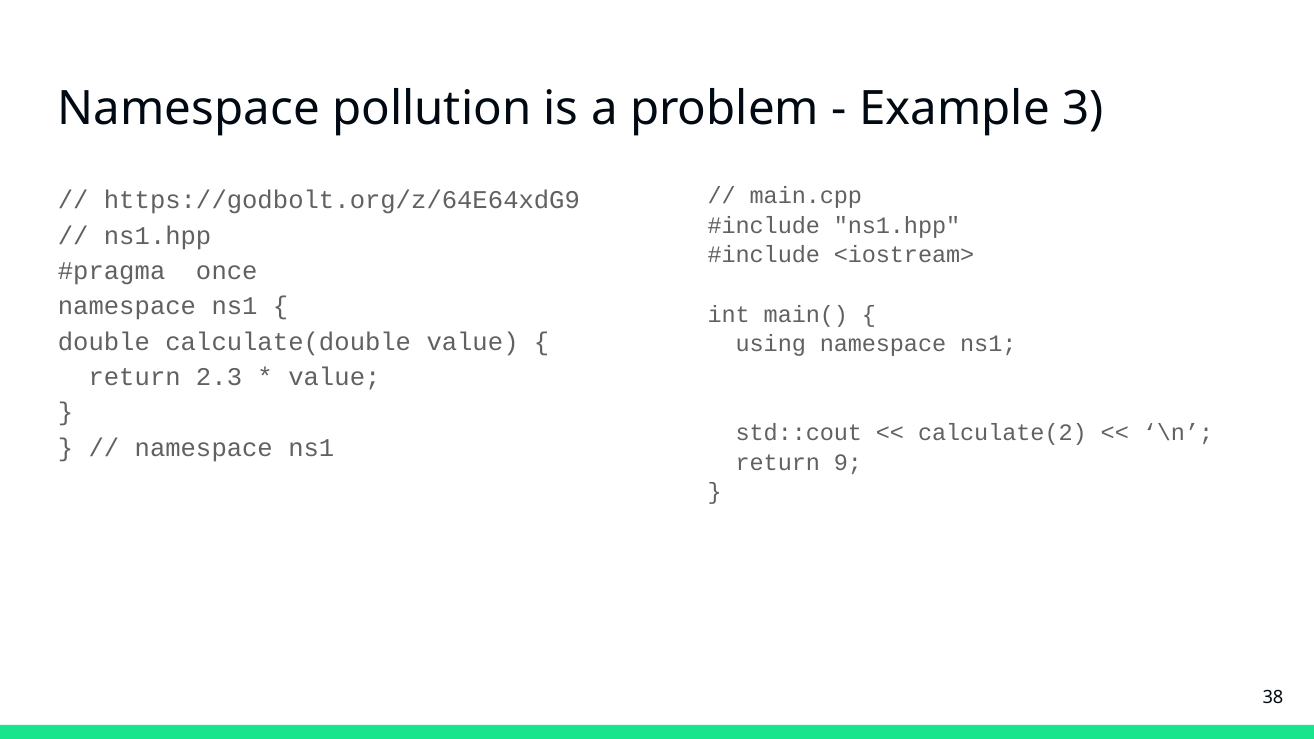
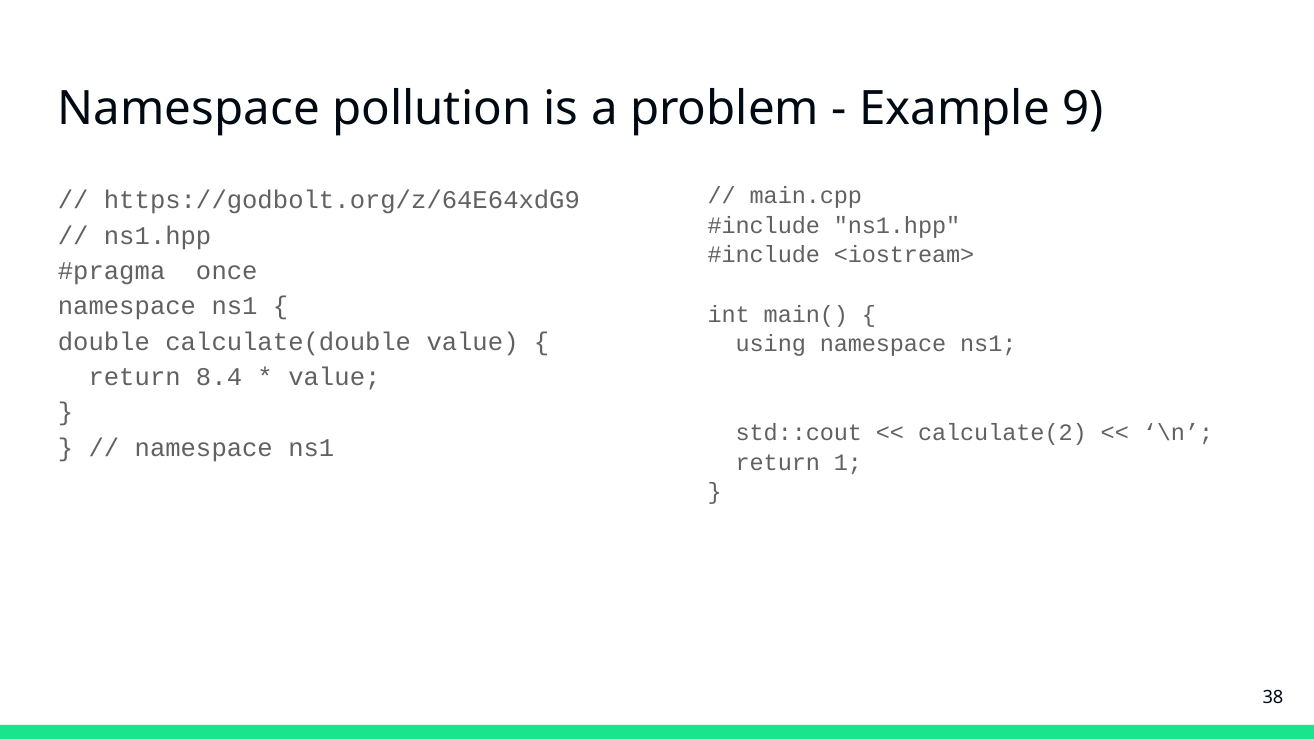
3: 3 -> 9
2.3: 2.3 -> 8.4
9: 9 -> 1
